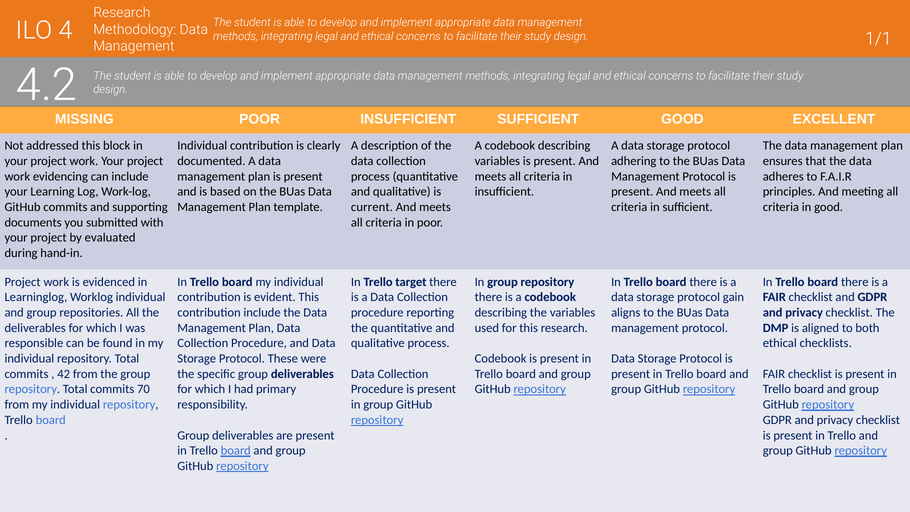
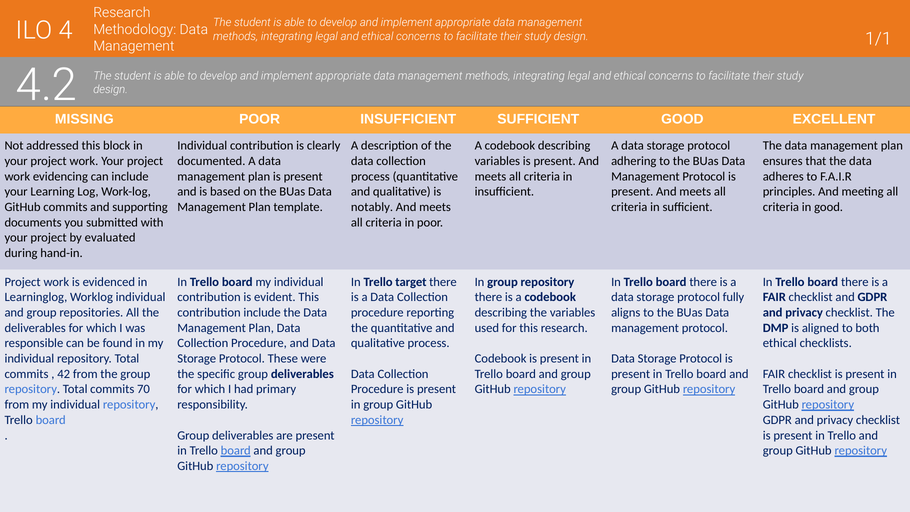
current: current -> notably
gain: gain -> fully
